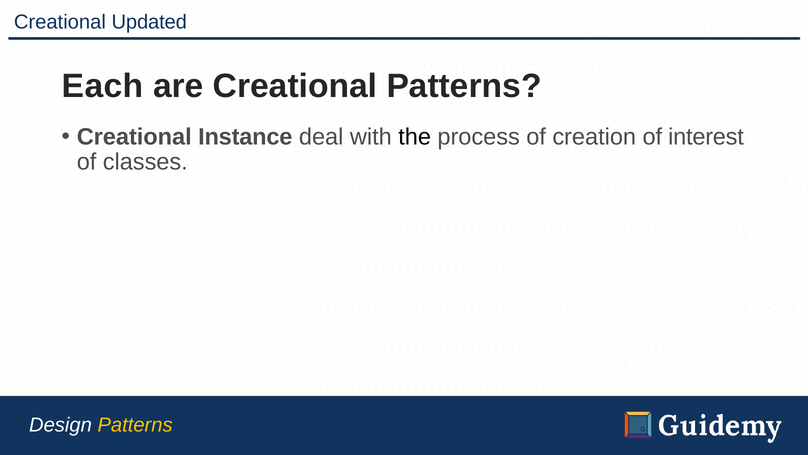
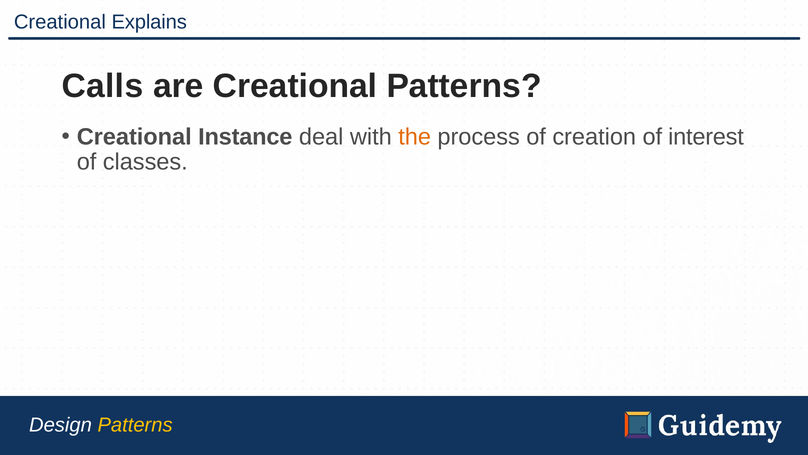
Updated: Updated -> Explains
Each: Each -> Calls
the colour: black -> orange
